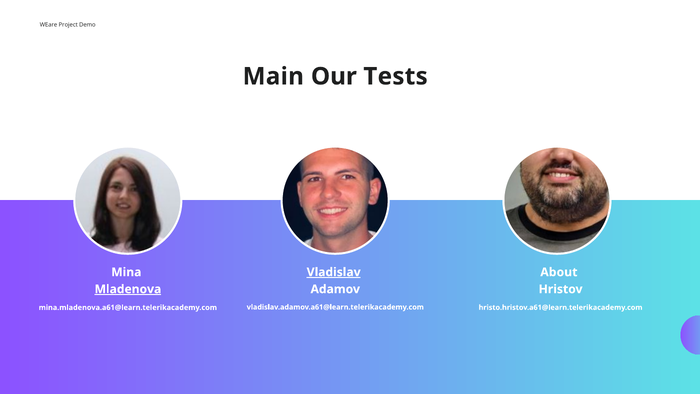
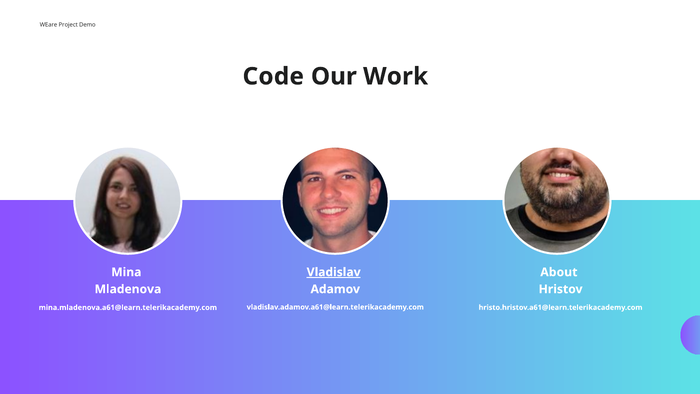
Main: Main -> Code
Tests: Tests -> Work
Mladenova underline: present -> none
